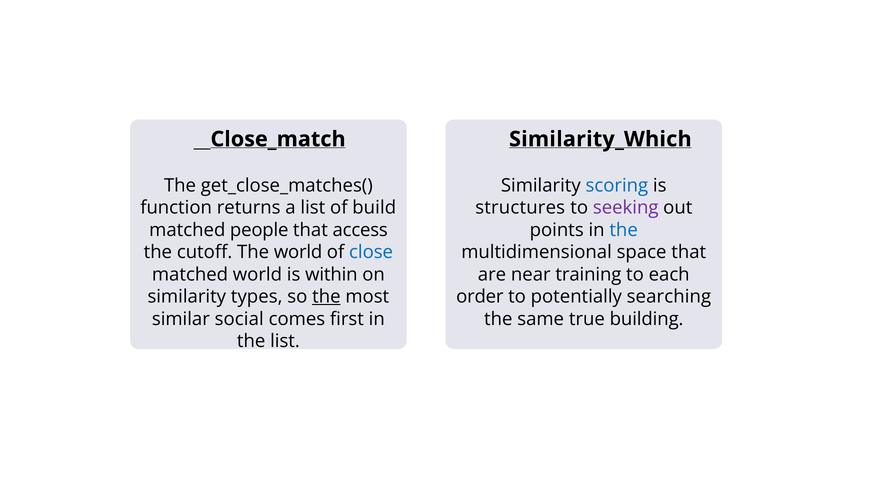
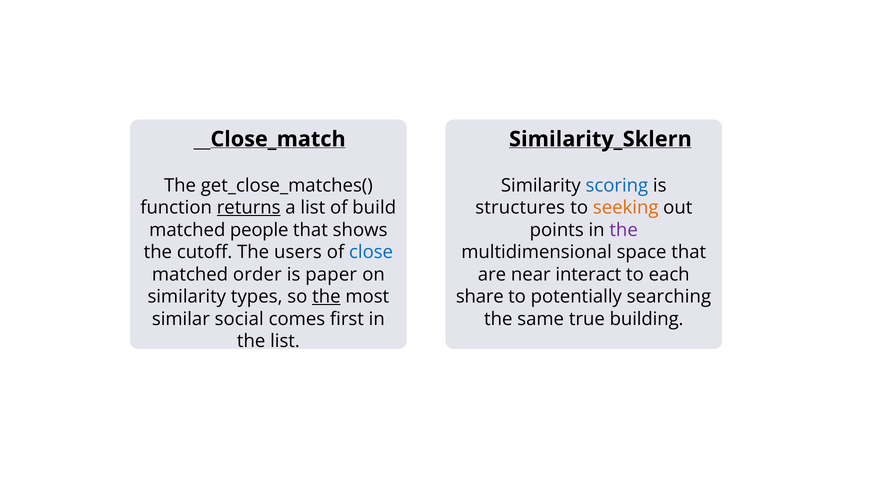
Similarity_Which: Similarity_Which -> Similarity_Sklern
returns underline: none -> present
seeking colour: purple -> orange
access: access -> shows
the at (624, 230) colour: blue -> purple
The world: world -> users
matched world: world -> order
within: within -> paper
training: training -> interact
order: order -> share
